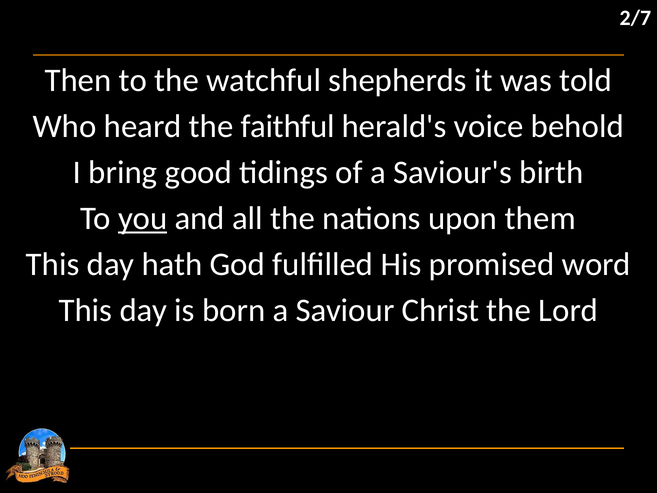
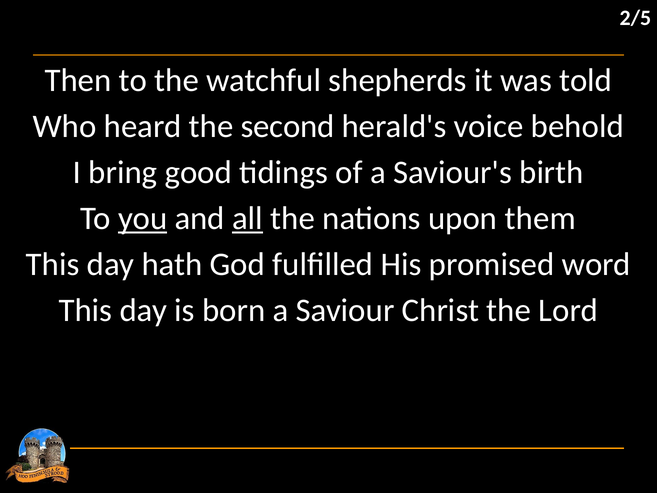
2/7: 2/7 -> 2/5
faithful: faithful -> second
all underline: none -> present
